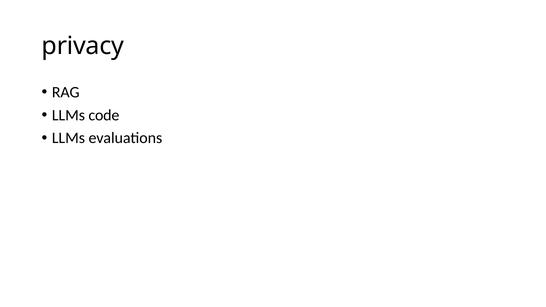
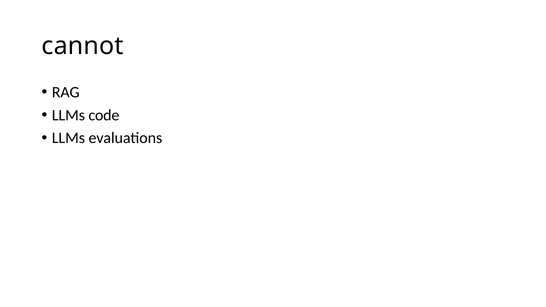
privacy: privacy -> cannot
